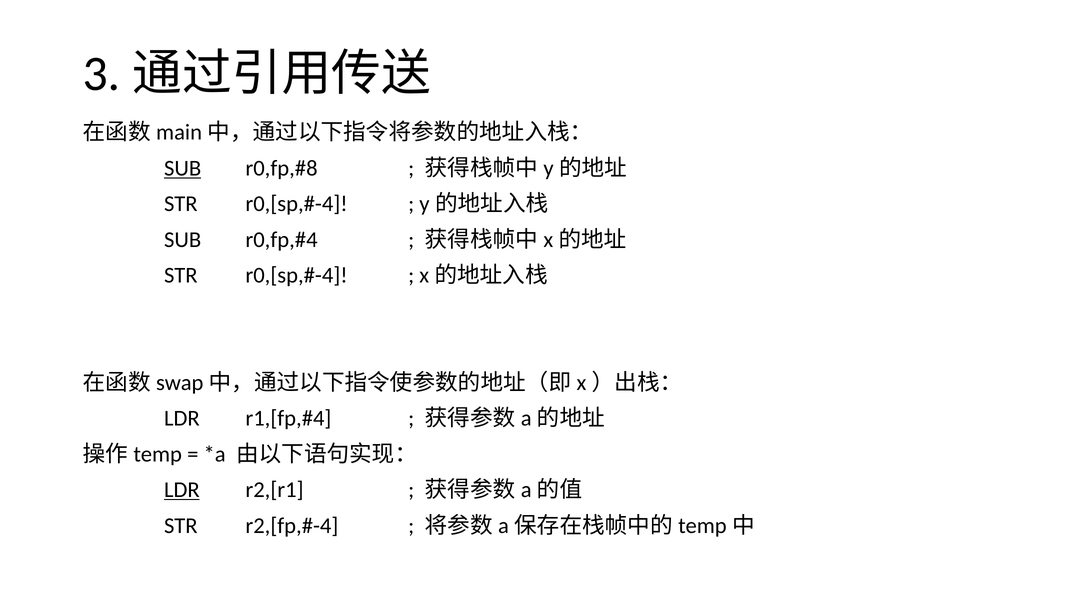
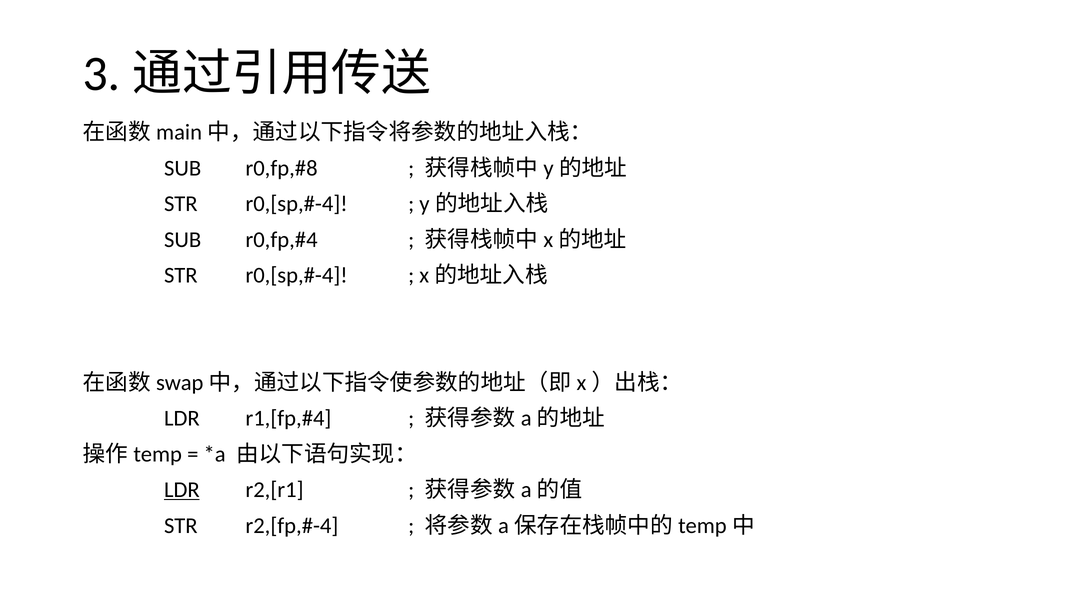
SUB at (183, 168) underline: present -> none
